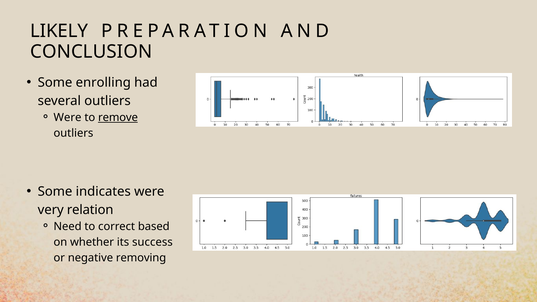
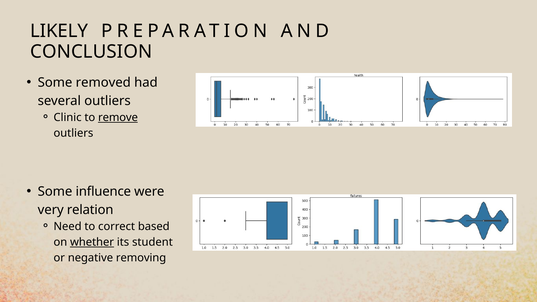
enrolling: enrolling -> removed
Were at (68, 117): Were -> Clinic
indicates: indicates -> influence
whether underline: none -> present
success: success -> student
